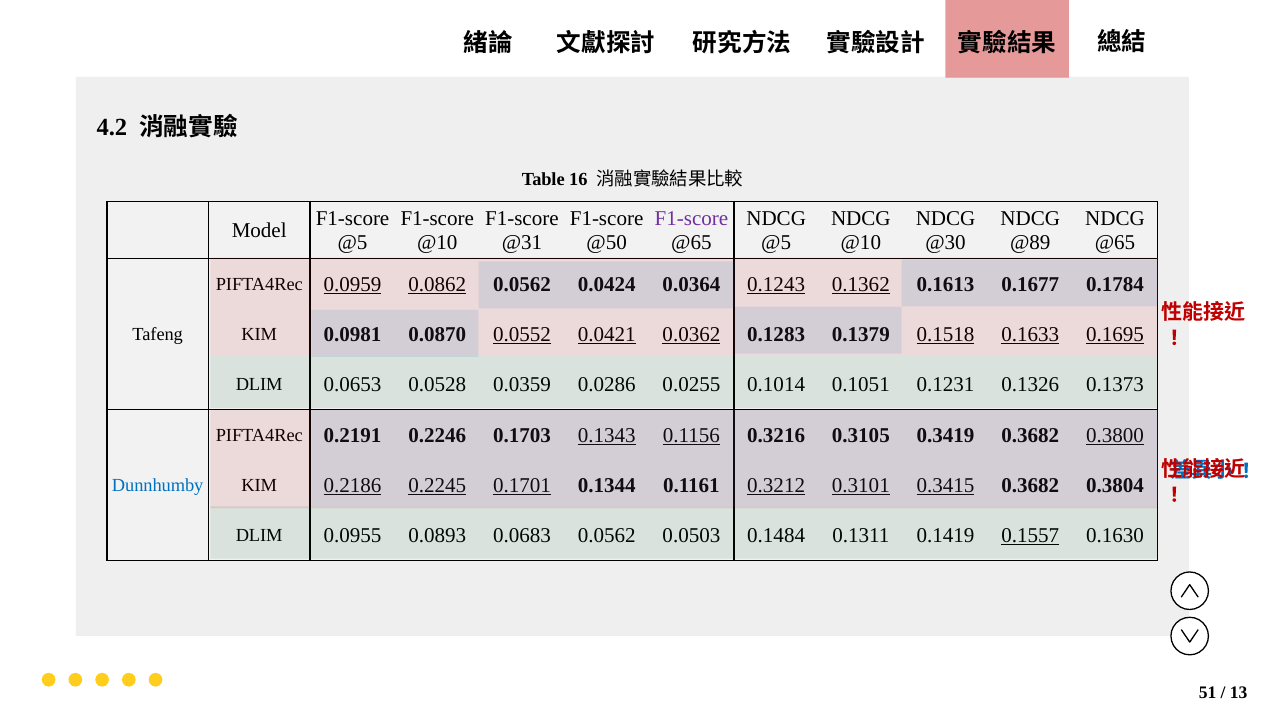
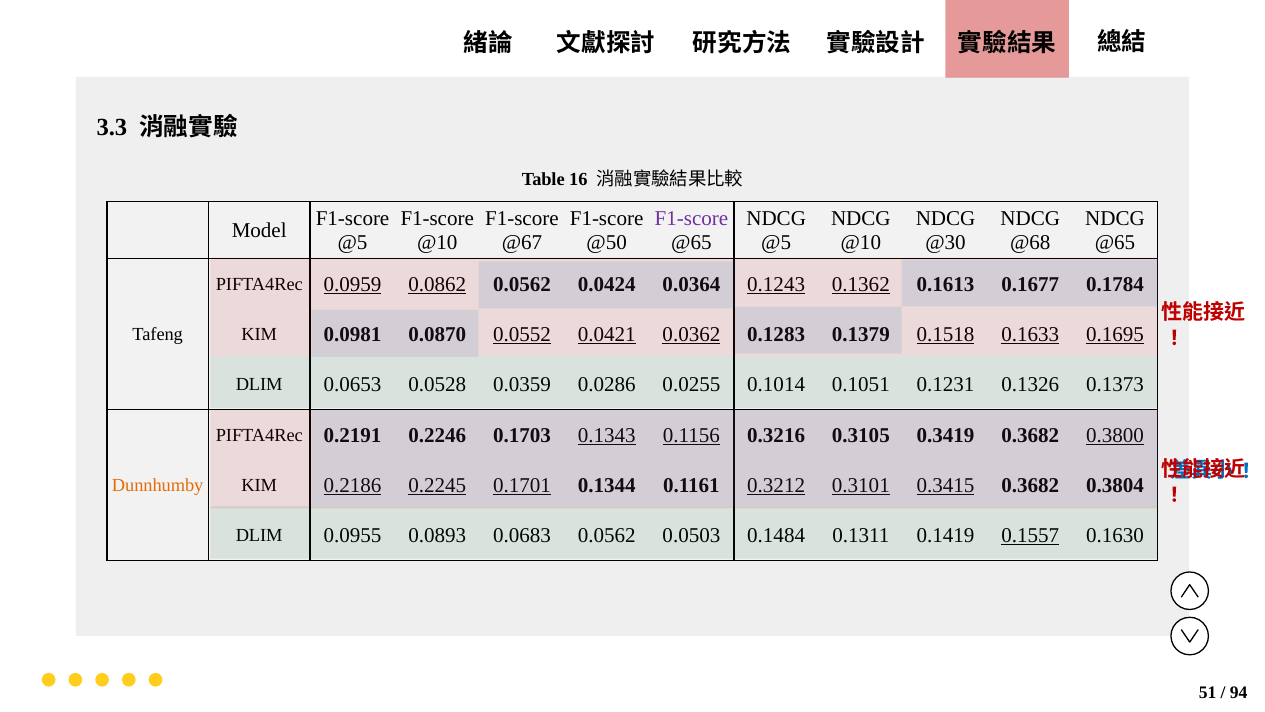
4.2: 4.2 -> 3.3
@31: @31 -> @67
@89: @89 -> @68
Dunnhumby colour: blue -> orange
13: 13 -> 94
